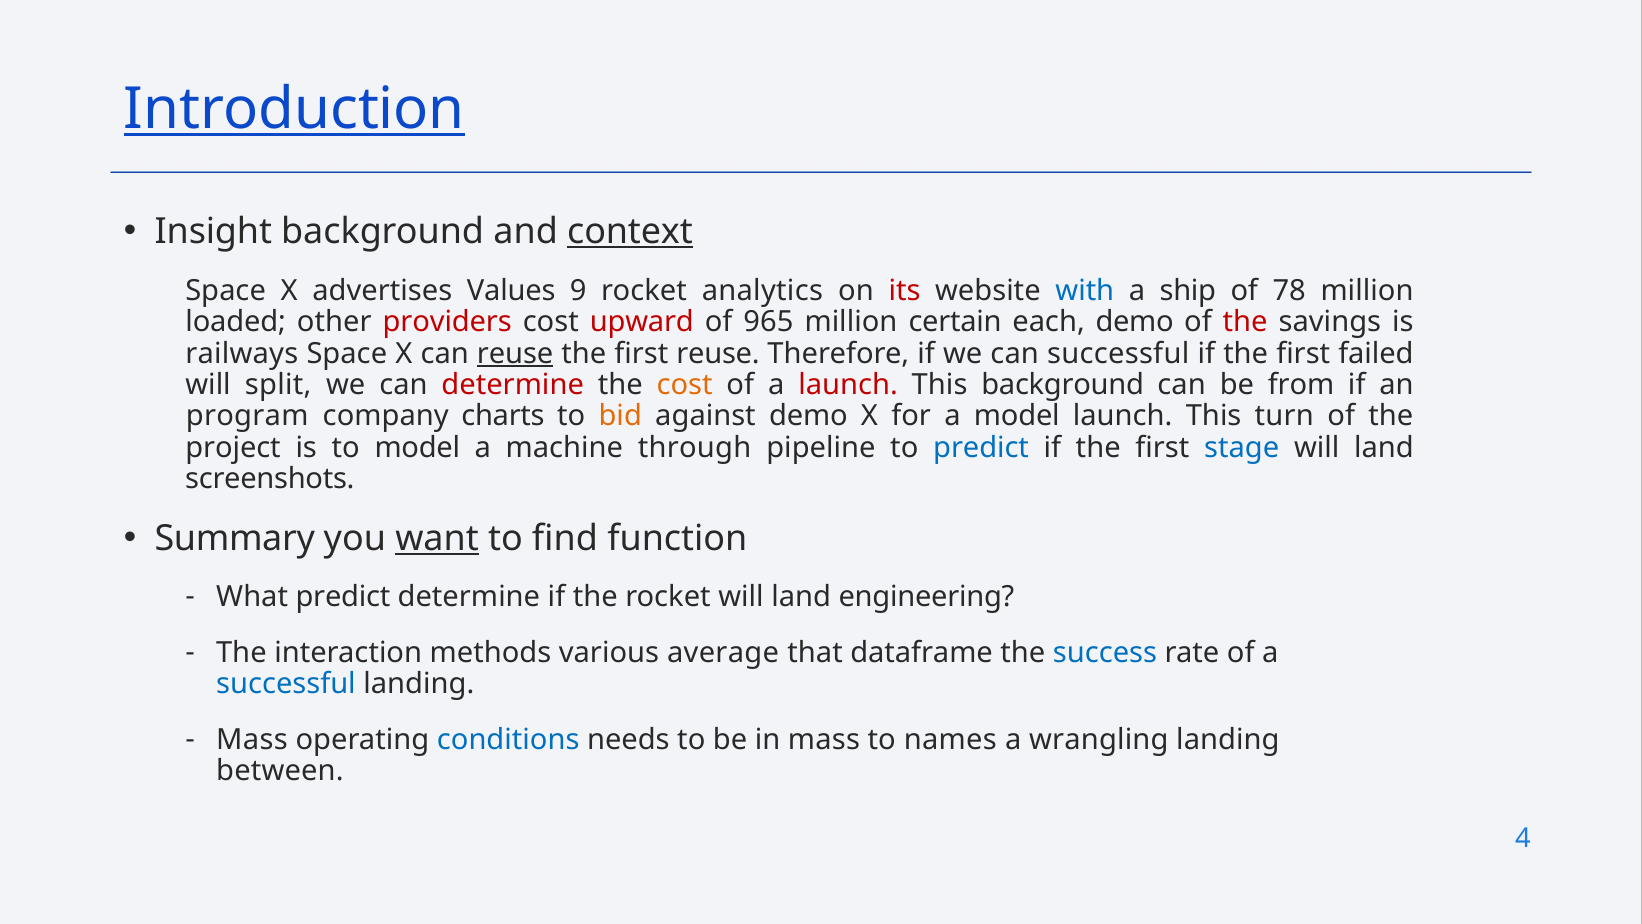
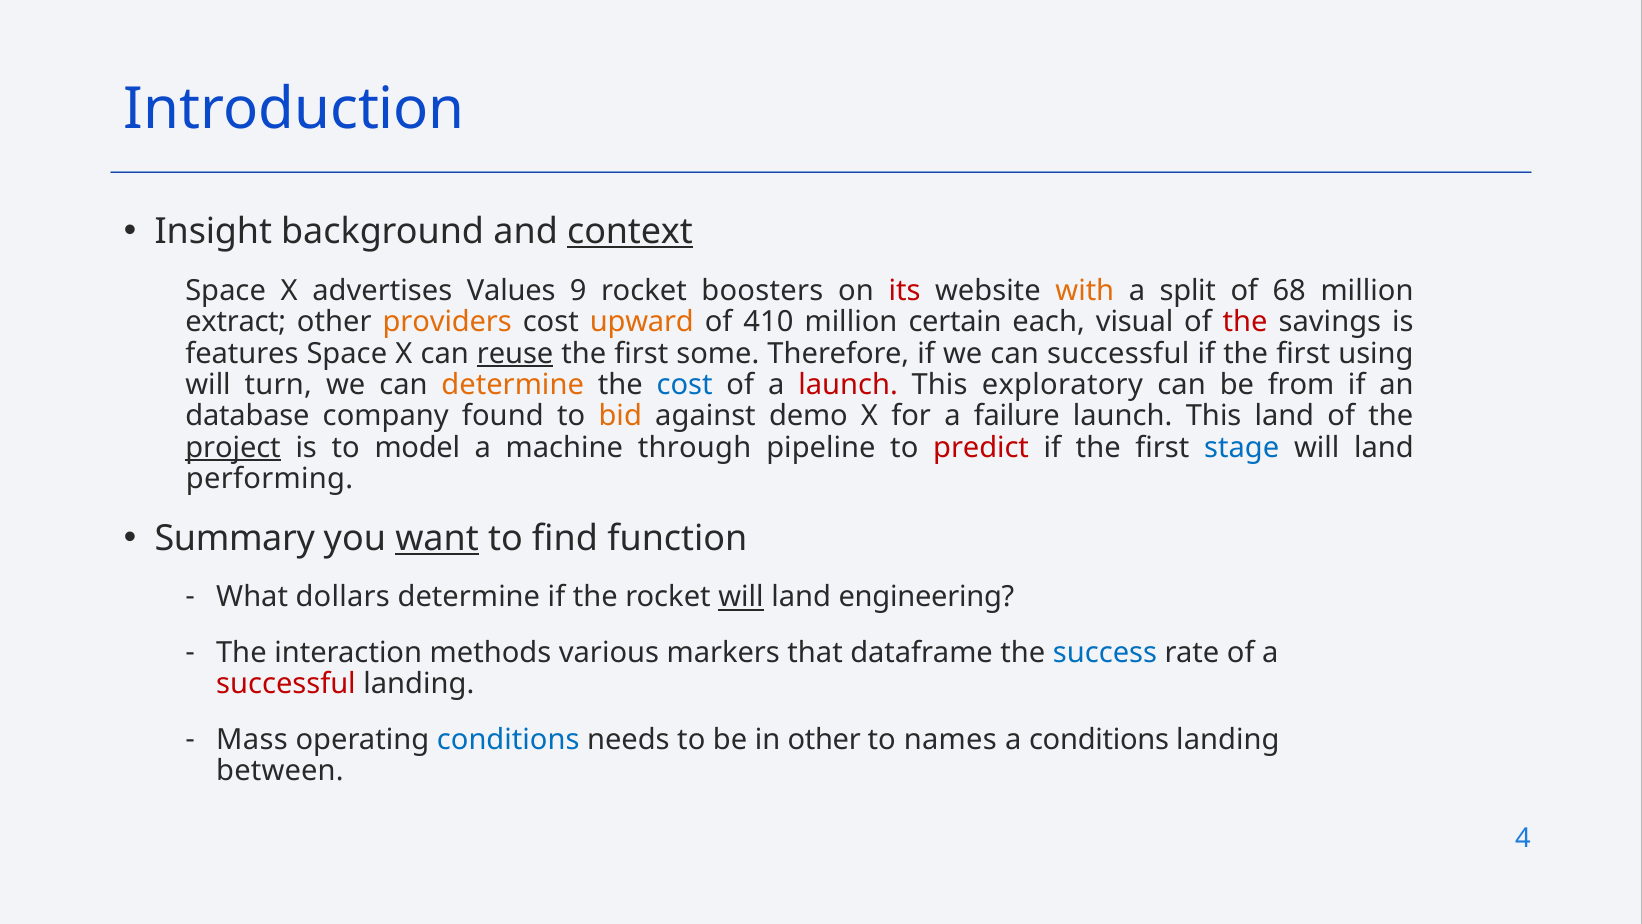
Introduction underline: present -> none
analytics: analytics -> boosters
with colour: blue -> orange
ship: ship -> split
78: 78 -> 68
loaded: loaded -> extract
providers colour: red -> orange
upward colour: red -> orange
965: 965 -> 410
each demo: demo -> visual
railways: railways -> features
first reuse: reuse -> some
failed: failed -> using
split: split -> turn
determine at (513, 385) colour: red -> orange
cost at (685, 385) colour: orange -> blue
This background: background -> exploratory
program: program -> database
charts: charts -> found
a model: model -> failure
This turn: turn -> land
project underline: none -> present
predict at (981, 448) colour: blue -> red
screenshots: screenshots -> performing
What predict: predict -> dollars
will at (741, 597) underline: none -> present
average: average -> markers
successful at (286, 684) colour: blue -> red
in mass: mass -> other
a wrangling: wrangling -> conditions
